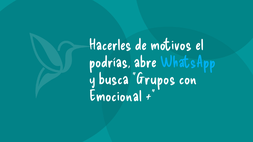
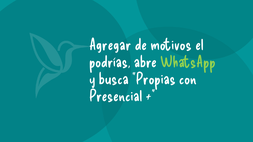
Hacerles: Hacerles -> Agregar
WhatsApp colour: light blue -> light green
Grupos: Grupos -> Propias
Emocional: Emocional -> Presencial
